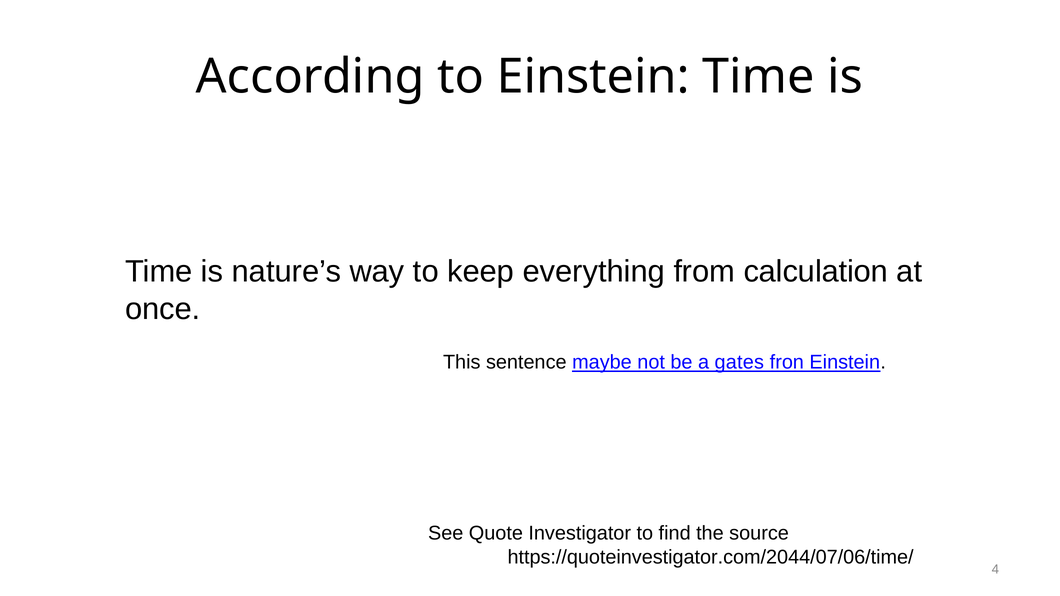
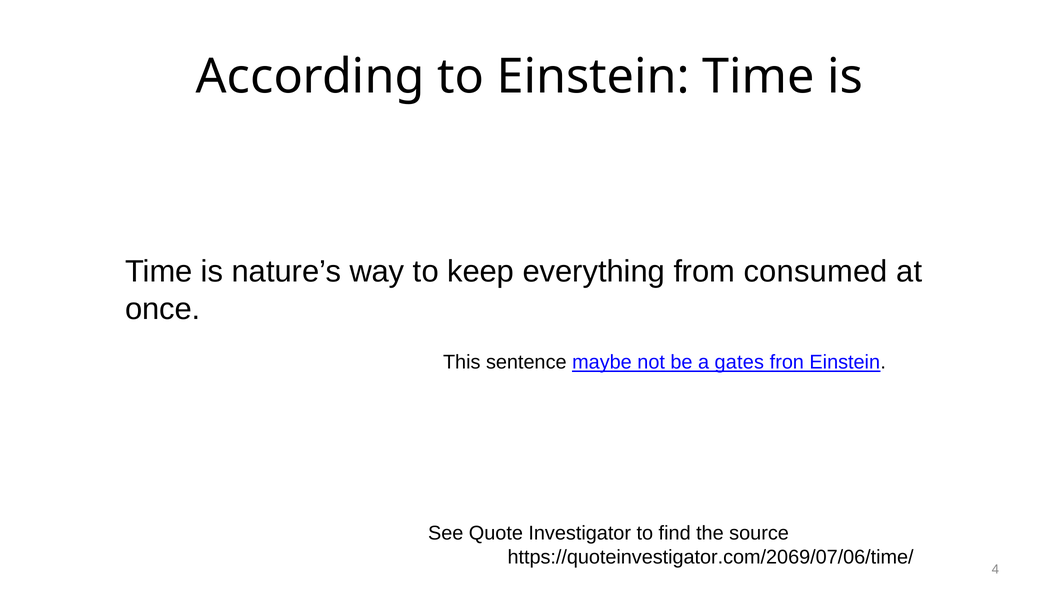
calculation: calculation -> consumed
https://quoteinvestigator.com/2044/07/06/time/: https://quoteinvestigator.com/2044/07/06/time/ -> https://quoteinvestigator.com/2069/07/06/time/
